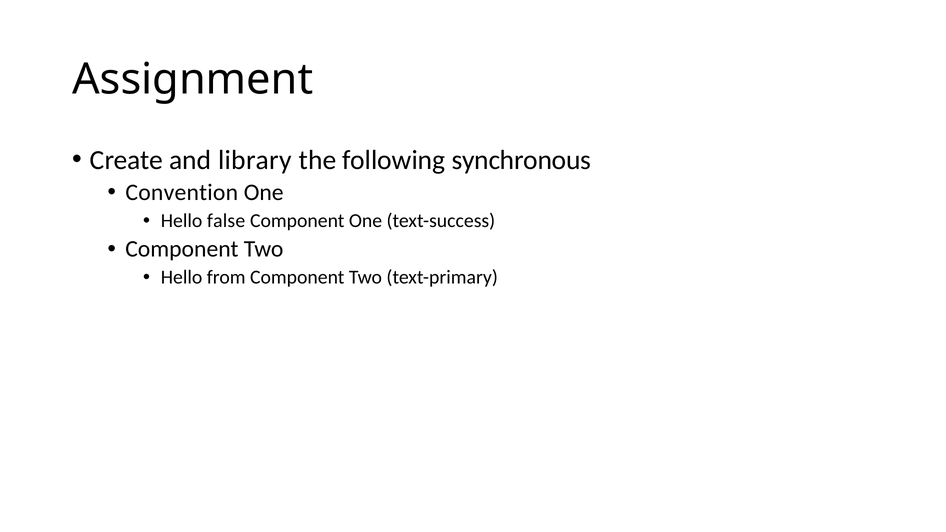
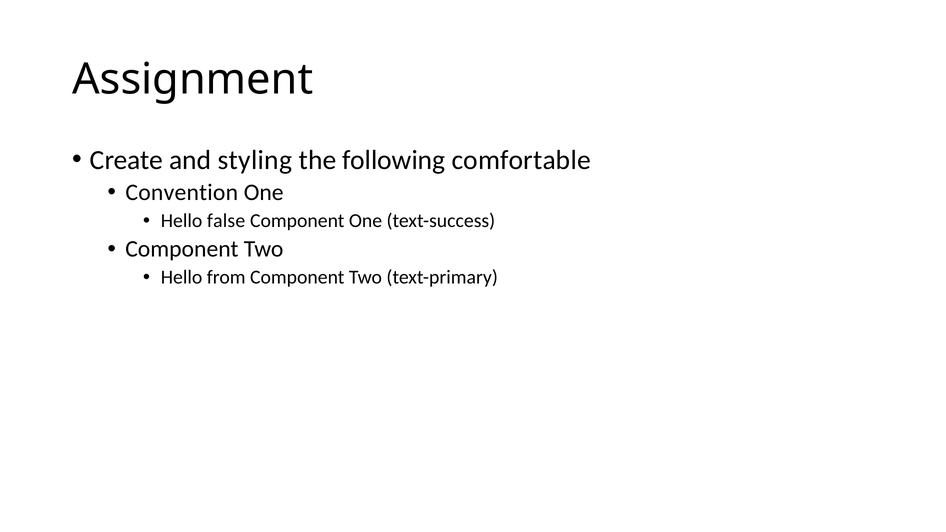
library: library -> styling
synchronous: synchronous -> comfortable
